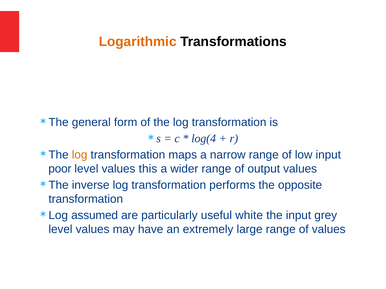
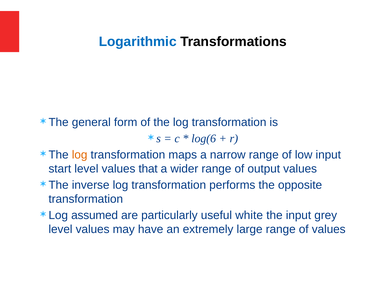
Logarithmic colour: orange -> blue
log(4: log(4 -> log(6
poor: poor -> start
this: this -> that
